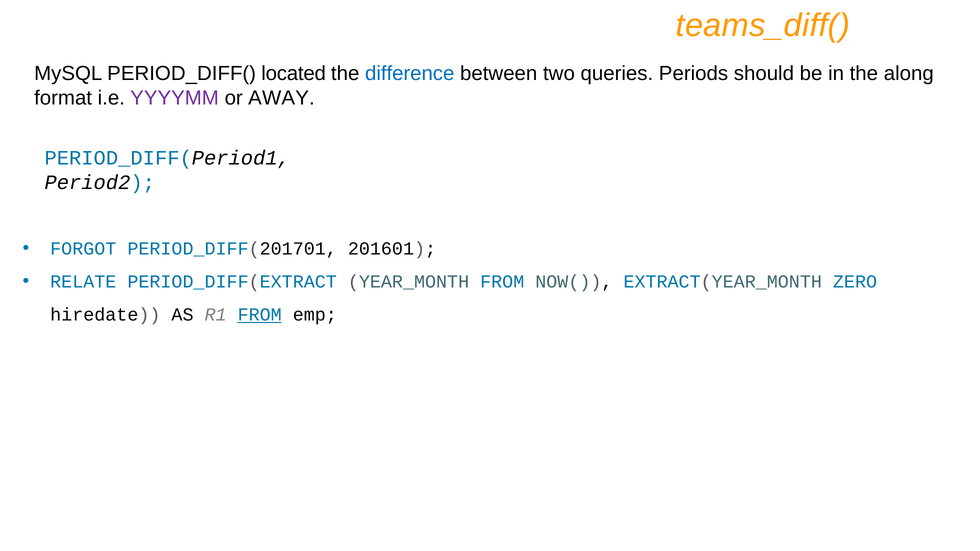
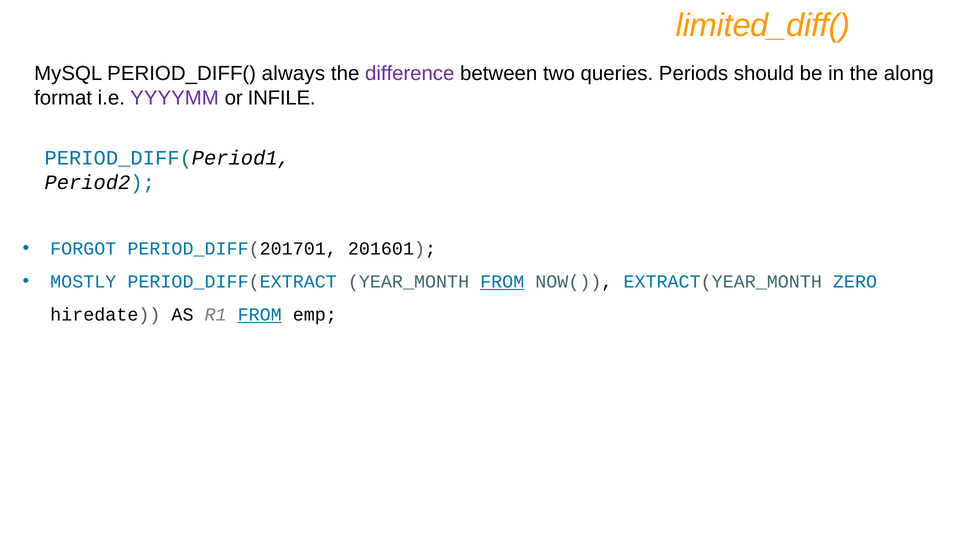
teams_diff(: teams_diff( -> limited_diff(
located: located -> always
difference colour: blue -> purple
AWAY: AWAY -> INFILE
RELATE: RELATE -> MOSTLY
FROM at (502, 282) underline: none -> present
